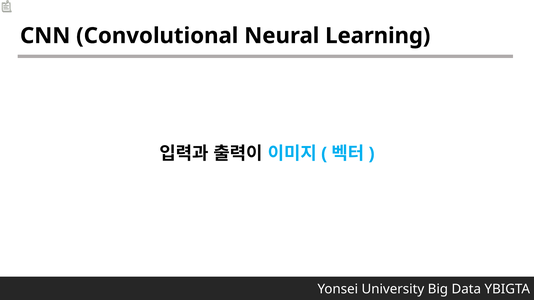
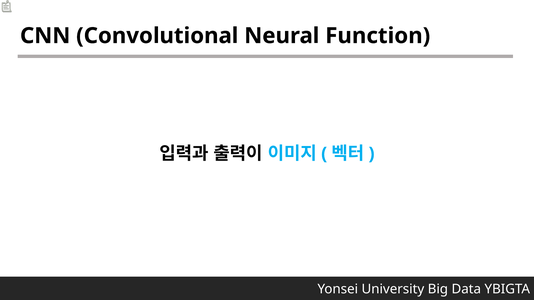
Learning: Learning -> Function
